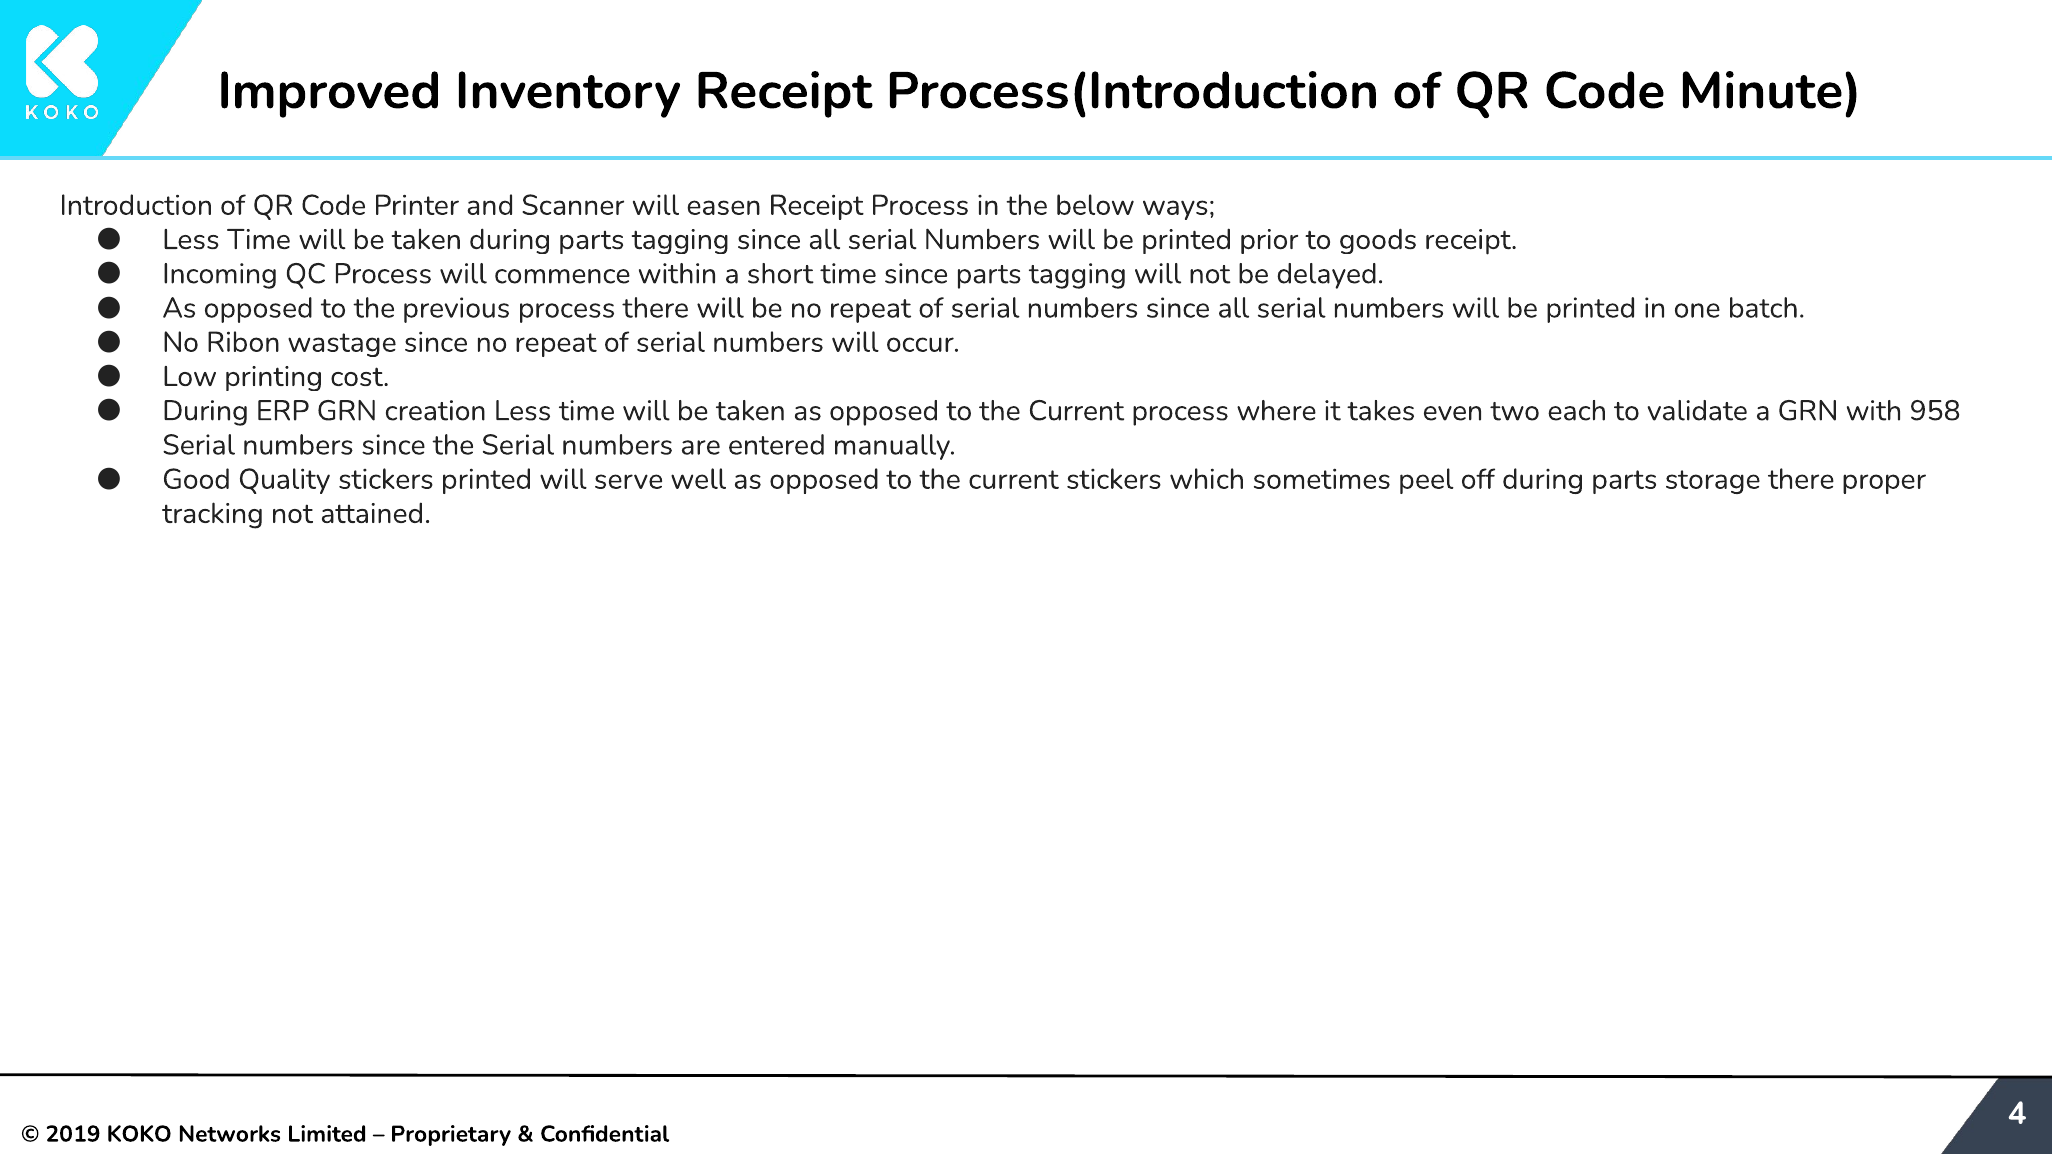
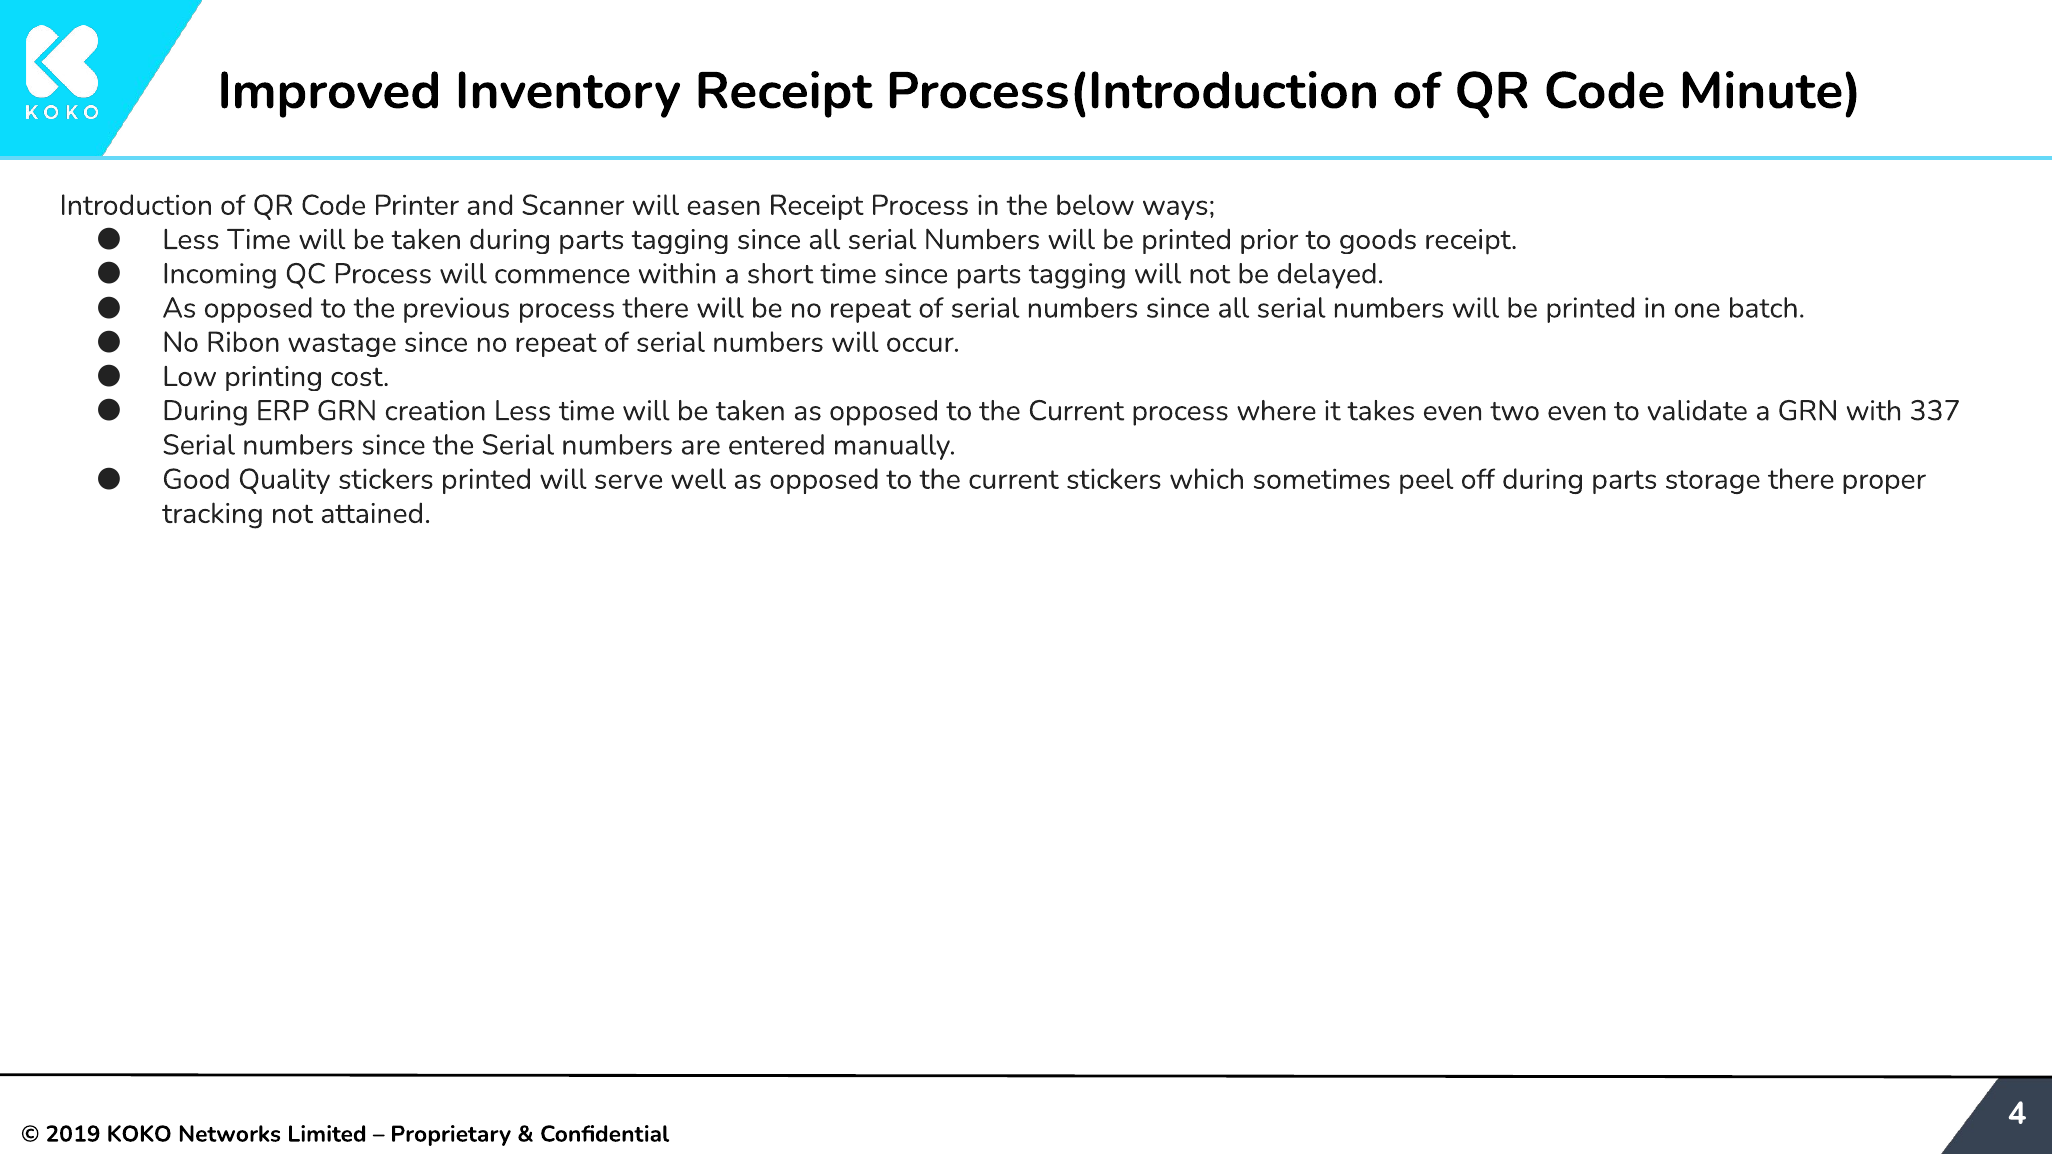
two each: each -> even
958: 958 -> 337
